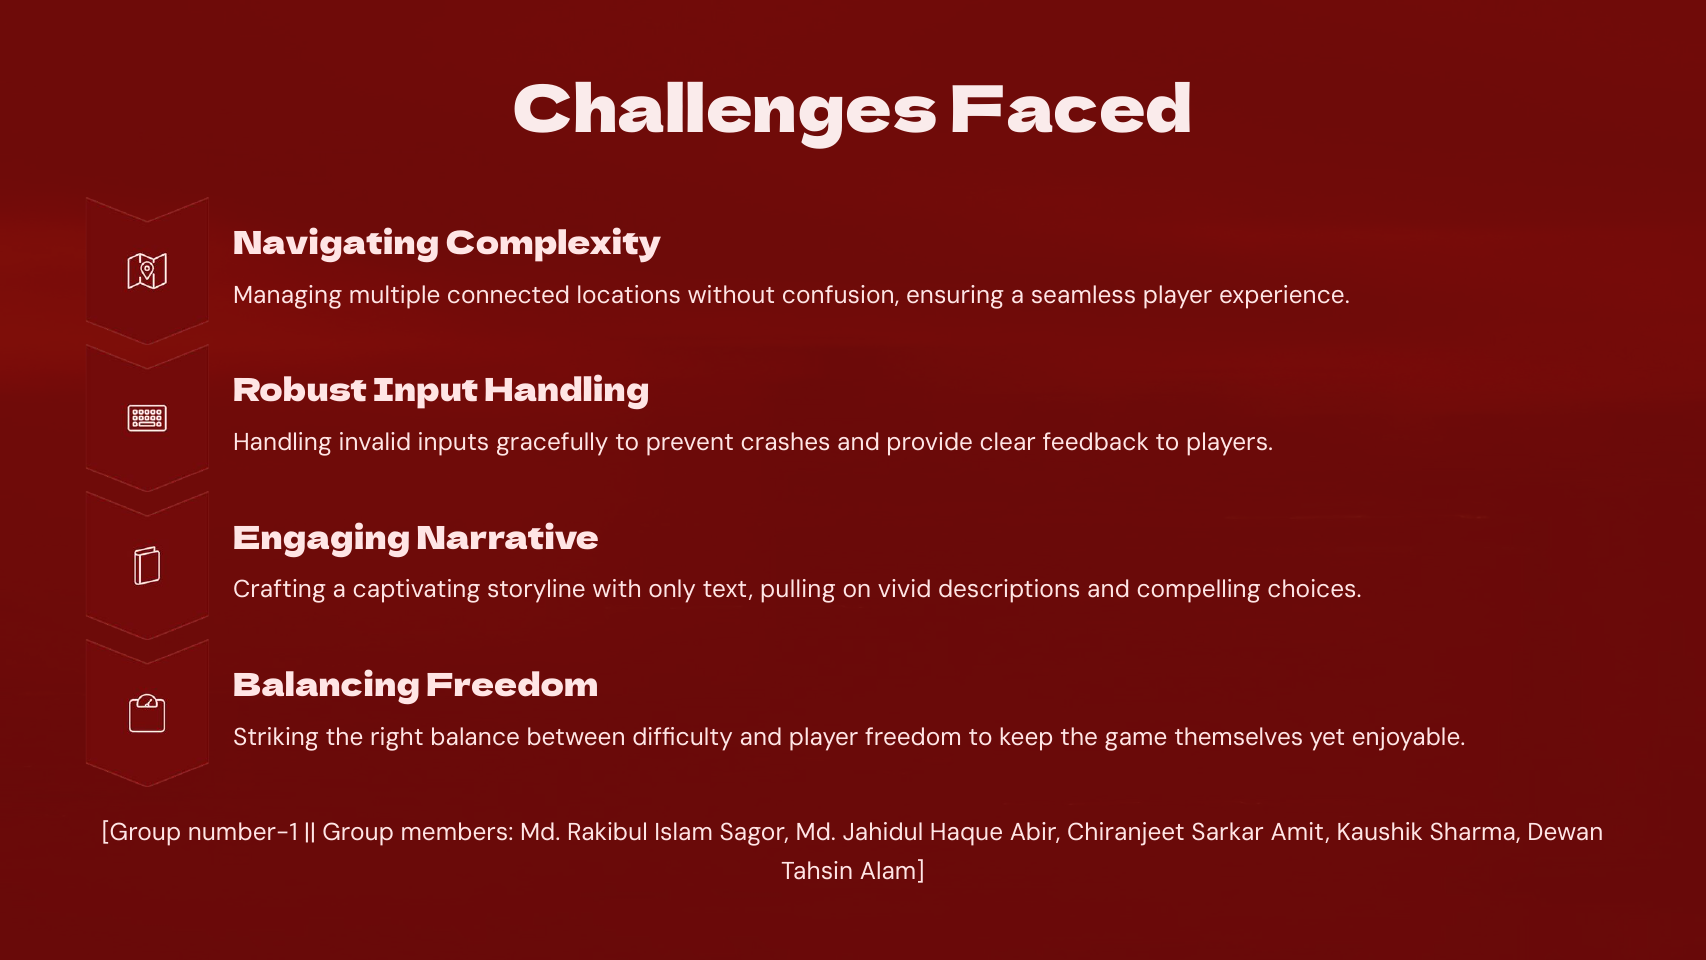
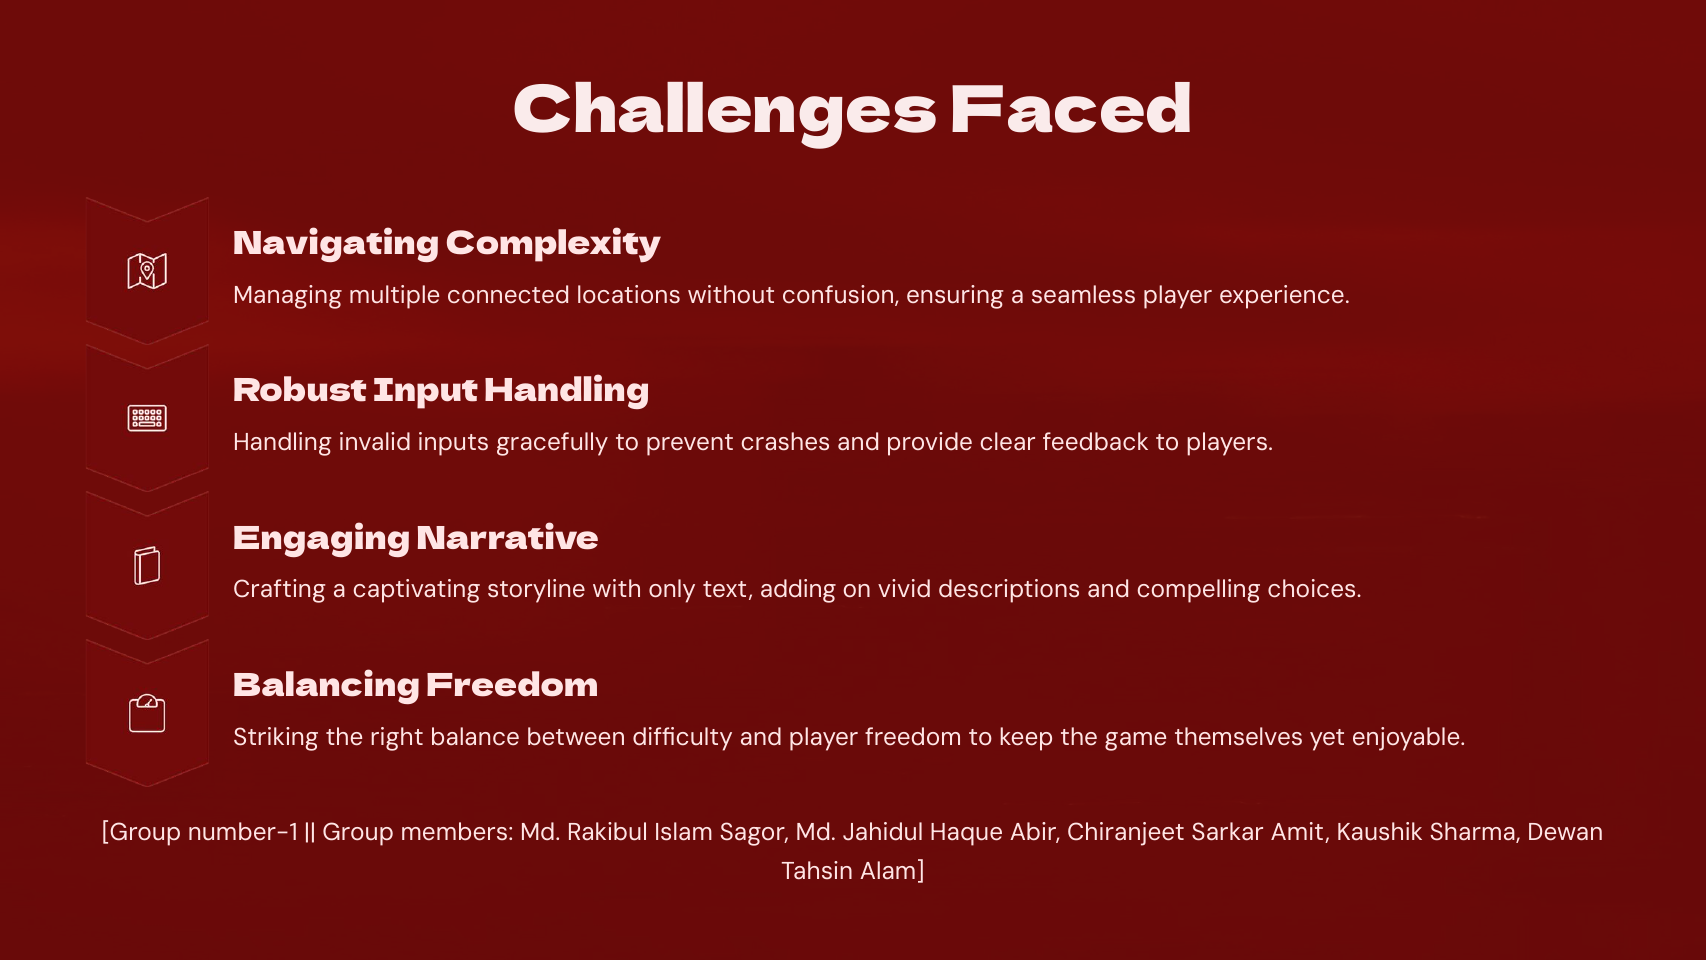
pulling: pulling -> adding
